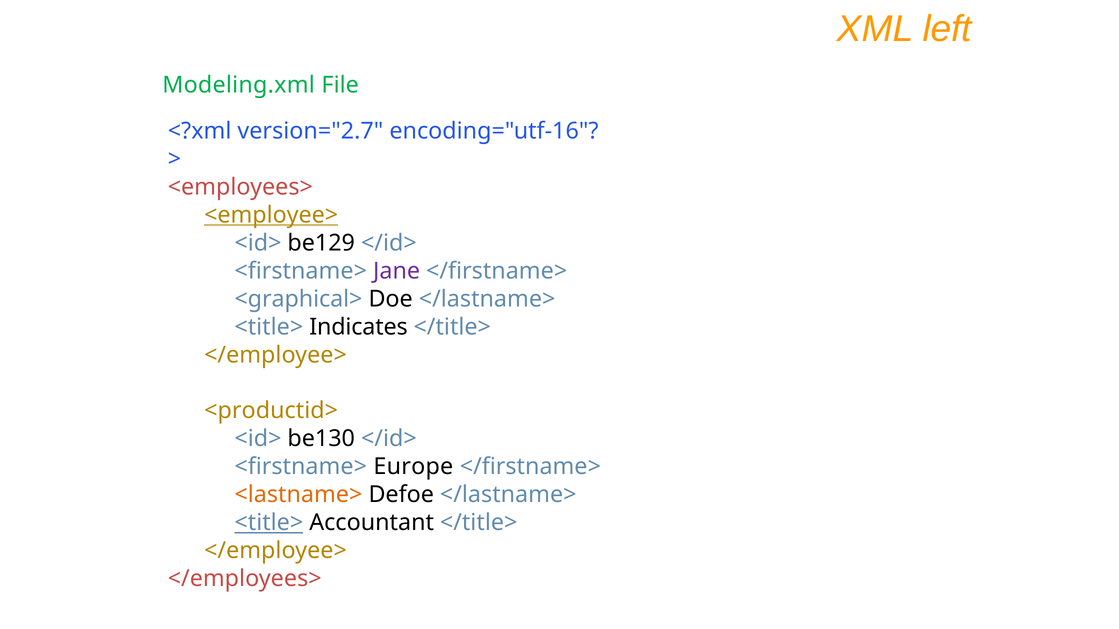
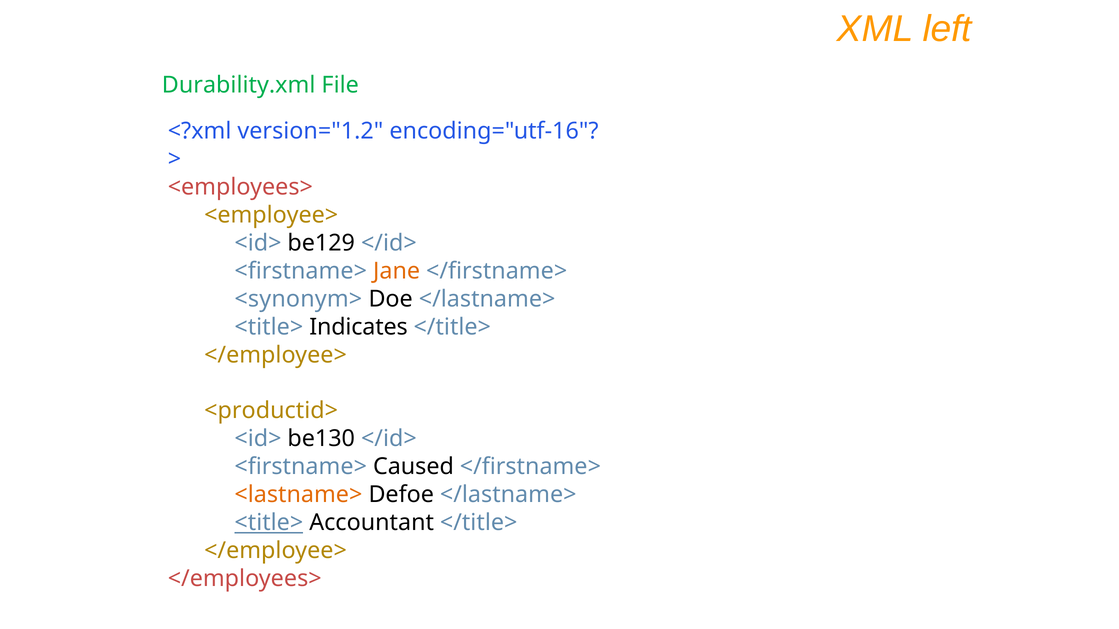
Modeling.xml: Modeling.xml -> Durability.xml
version="2.7: version="2.7 -> version="1.2
<employee> underline: present -> none
Jane colour: purple -> orange
<graphical>: <graphical> -> <synonym>
Europe: Europe -> Caused
